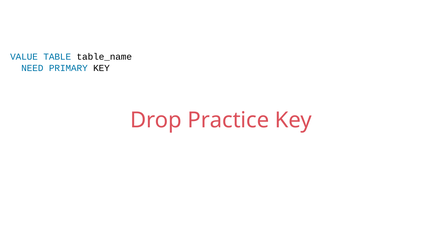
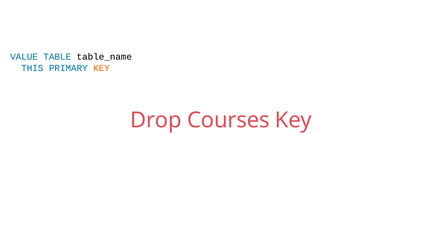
NEED: NEED -> THIS
KEY at (101, 68) colour: black -> orange
Practice: Practice -> Courses
